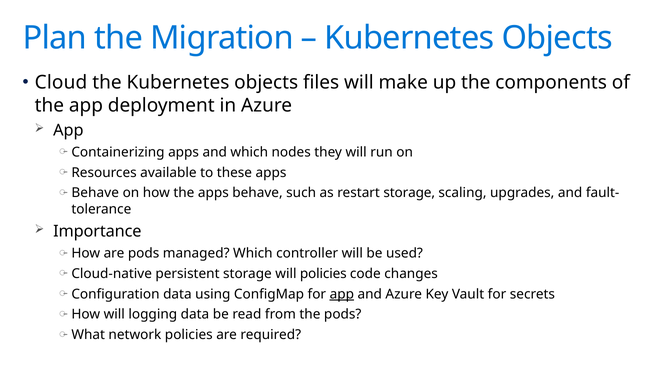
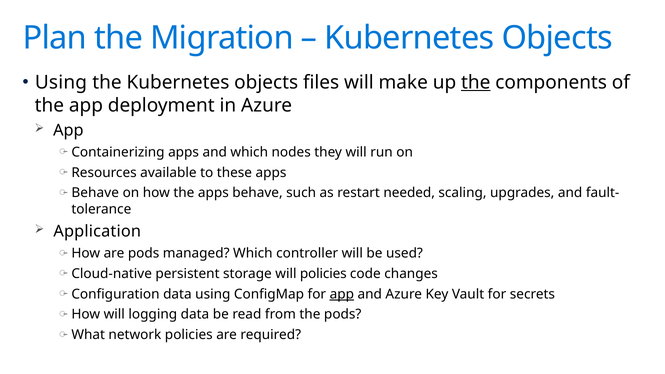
Cloud at (61, 82): Cloud -> Using
the at (476, 82) underline: none -> present
restart storage: storage -> needed
Importance: Importance -> Application
